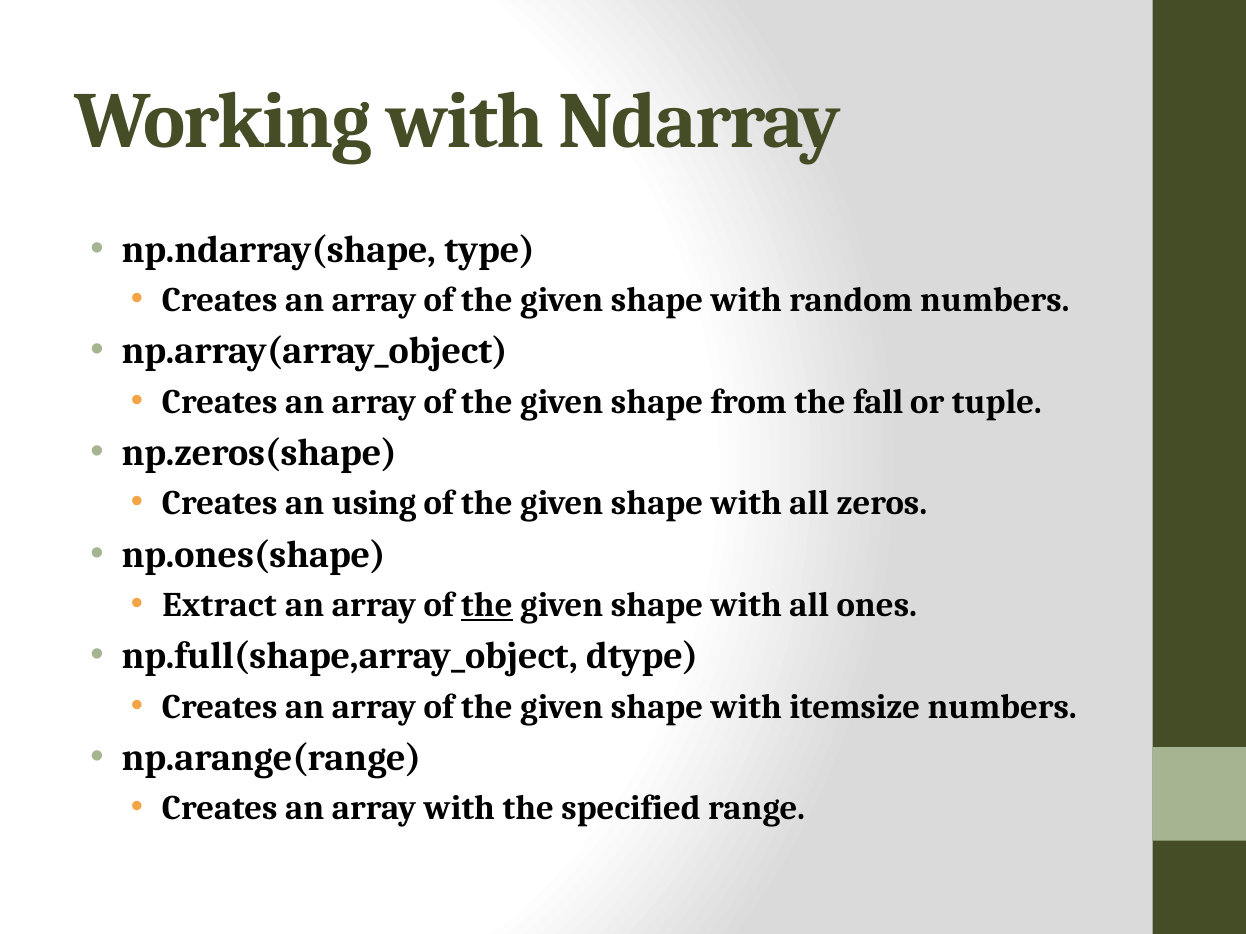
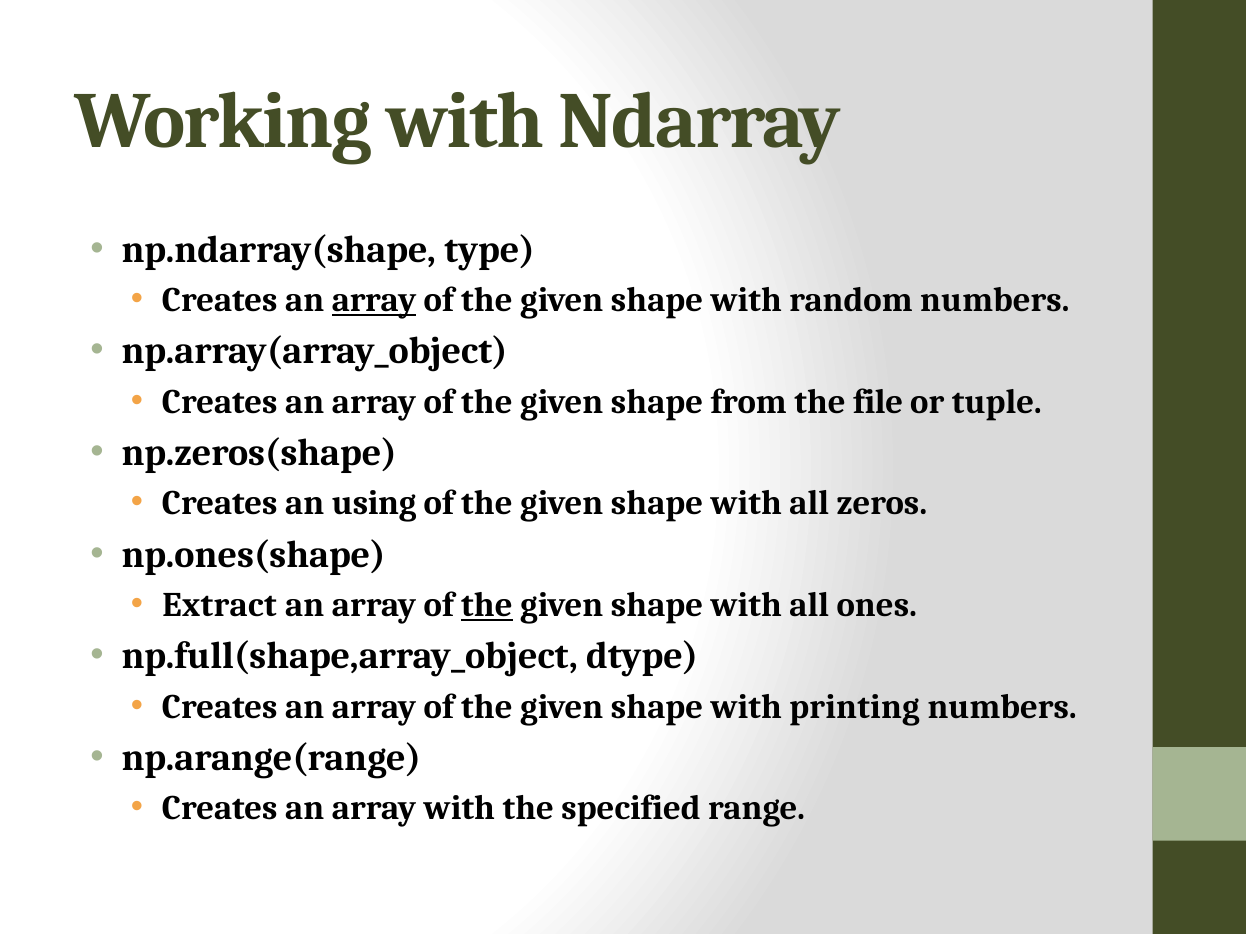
array at (374, 300) underline: none -> present
fall: fall -> file
itemsize: itemsize -> printing
